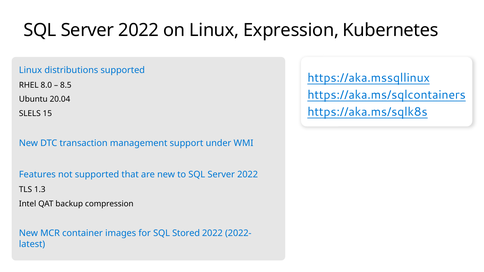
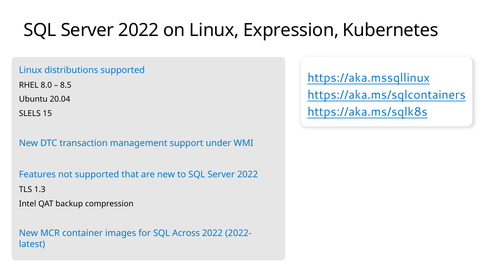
Stored: Stored -> Across
